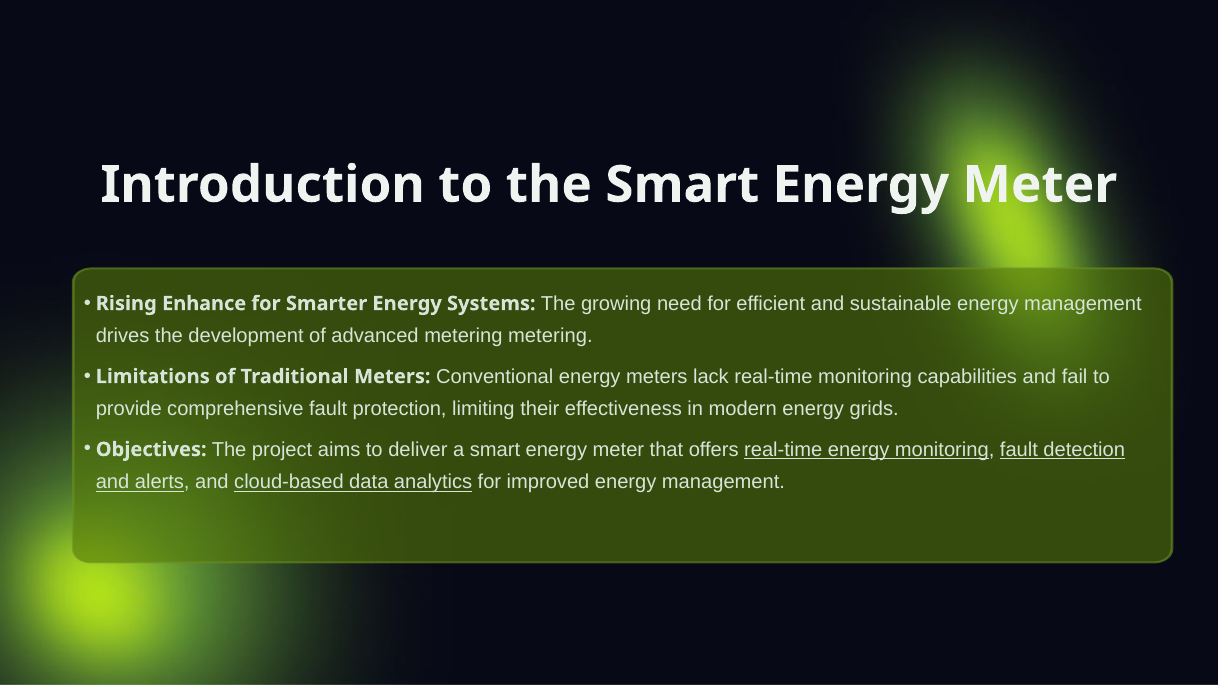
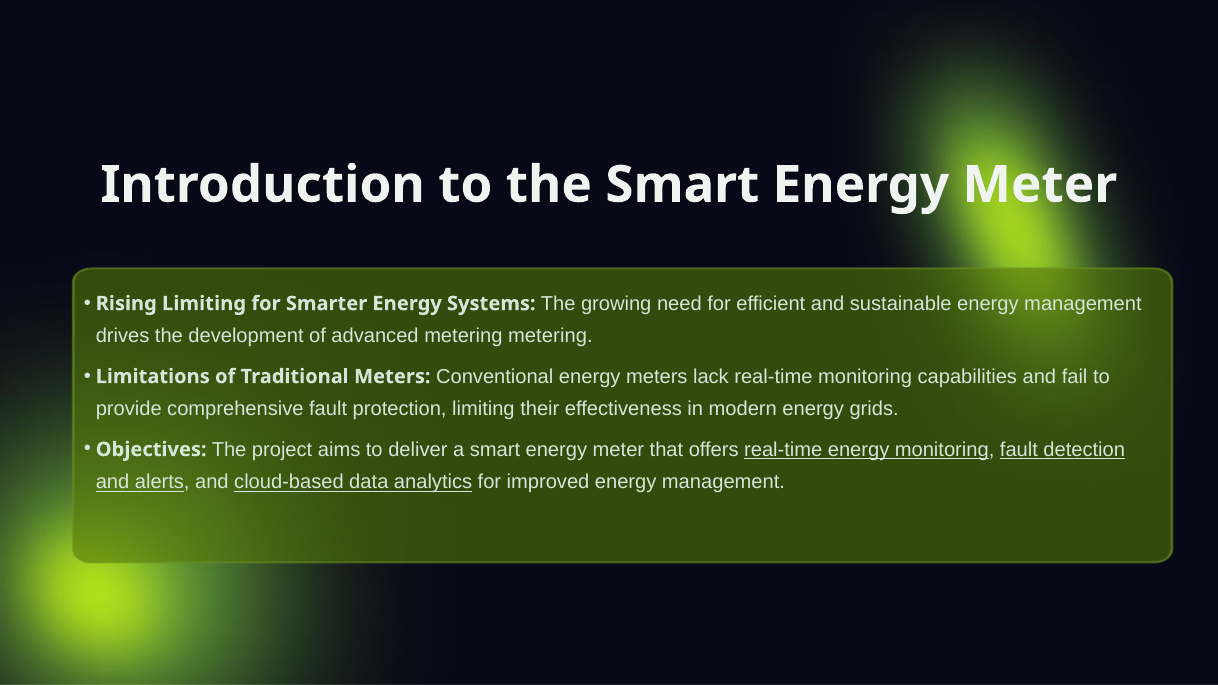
Rising Enhance: Enhance -> Limiting
